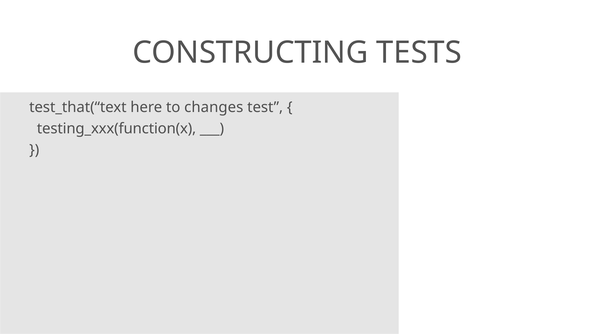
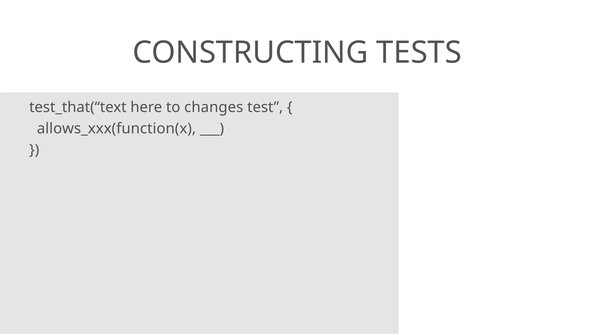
testing_xxx(function(x: testing_xxx(function(x -> allows_xxx(function(x
